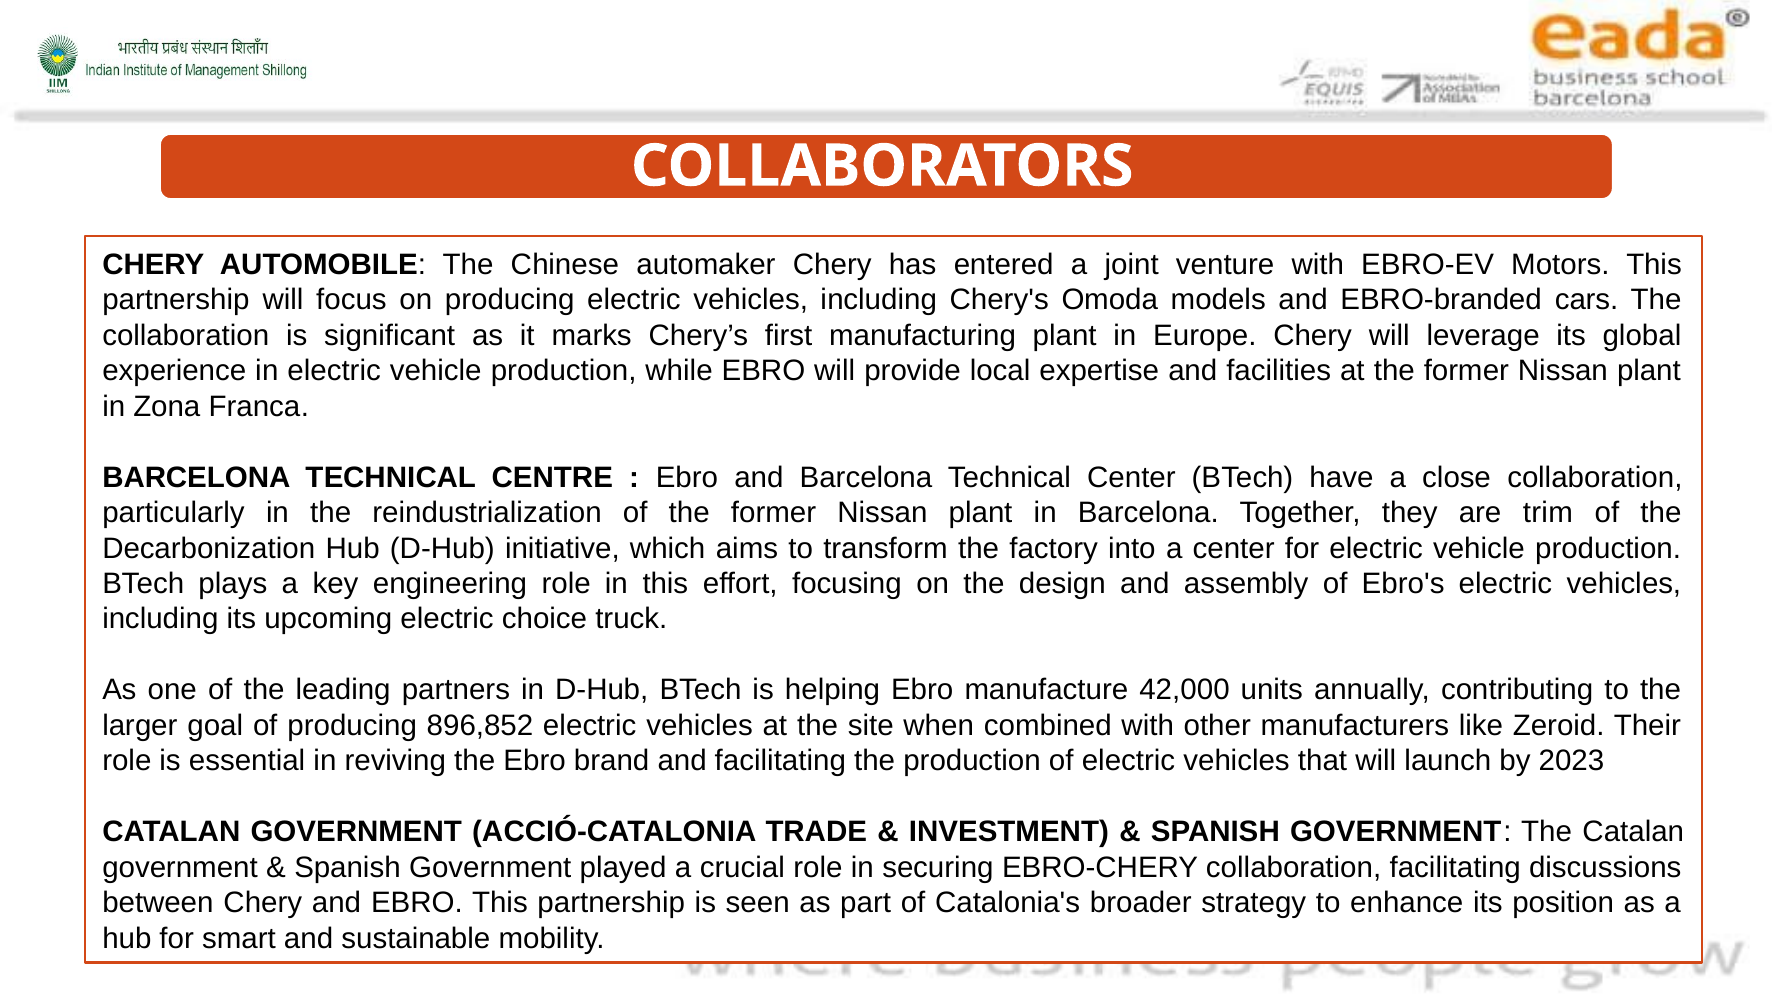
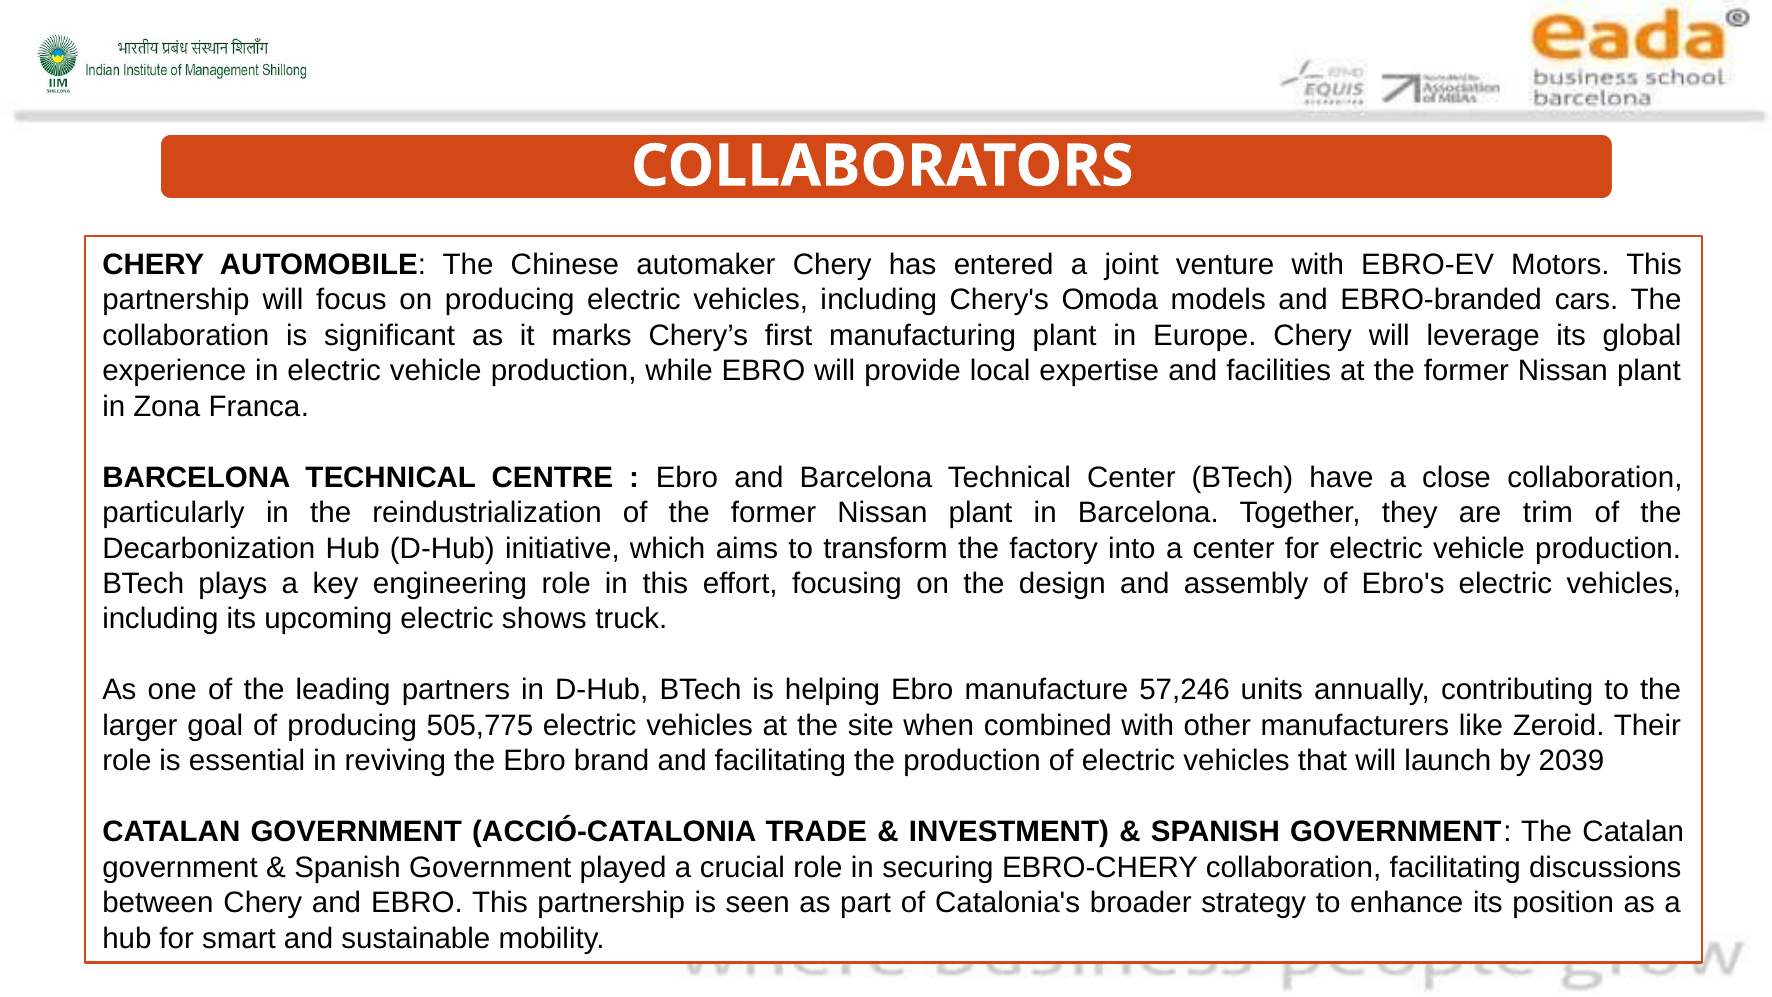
choice: choice -> shows
42,000: 42,000 -> 57,246
896,852: 896,852 -> 505,775
2023: 2023 -> 2039
